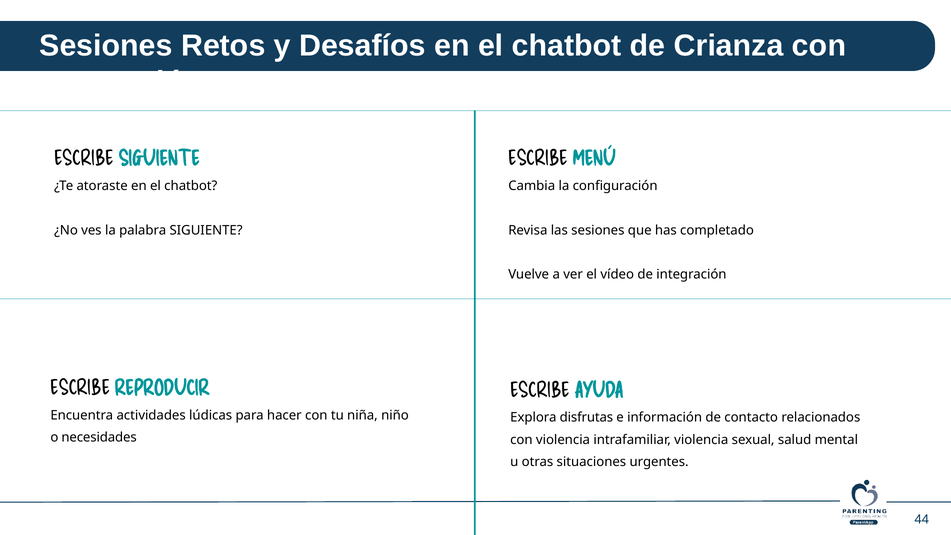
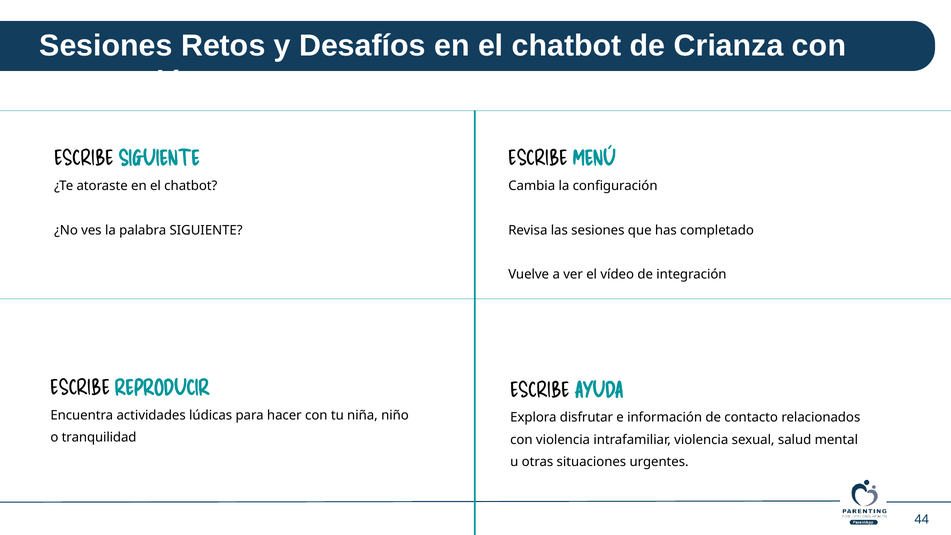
disfrutas: disfrutas -> disfrutar
necesidades: necesidades -> tranquilidad
